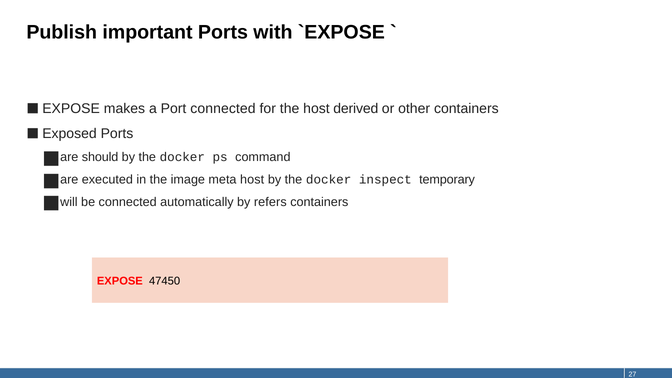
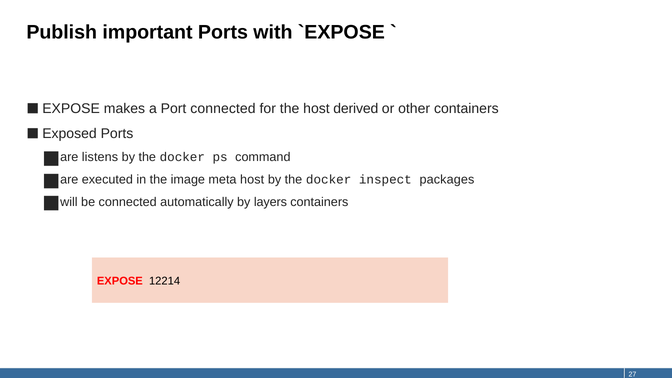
should: should -> listens
temporary: temporary -> packages
refers: refers -> layers
47450: 47450 -> 12214
